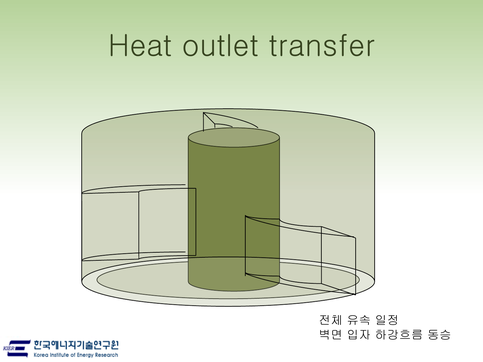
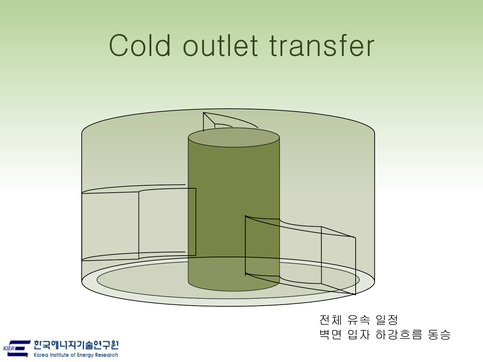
Heat: Heat -> Cold
